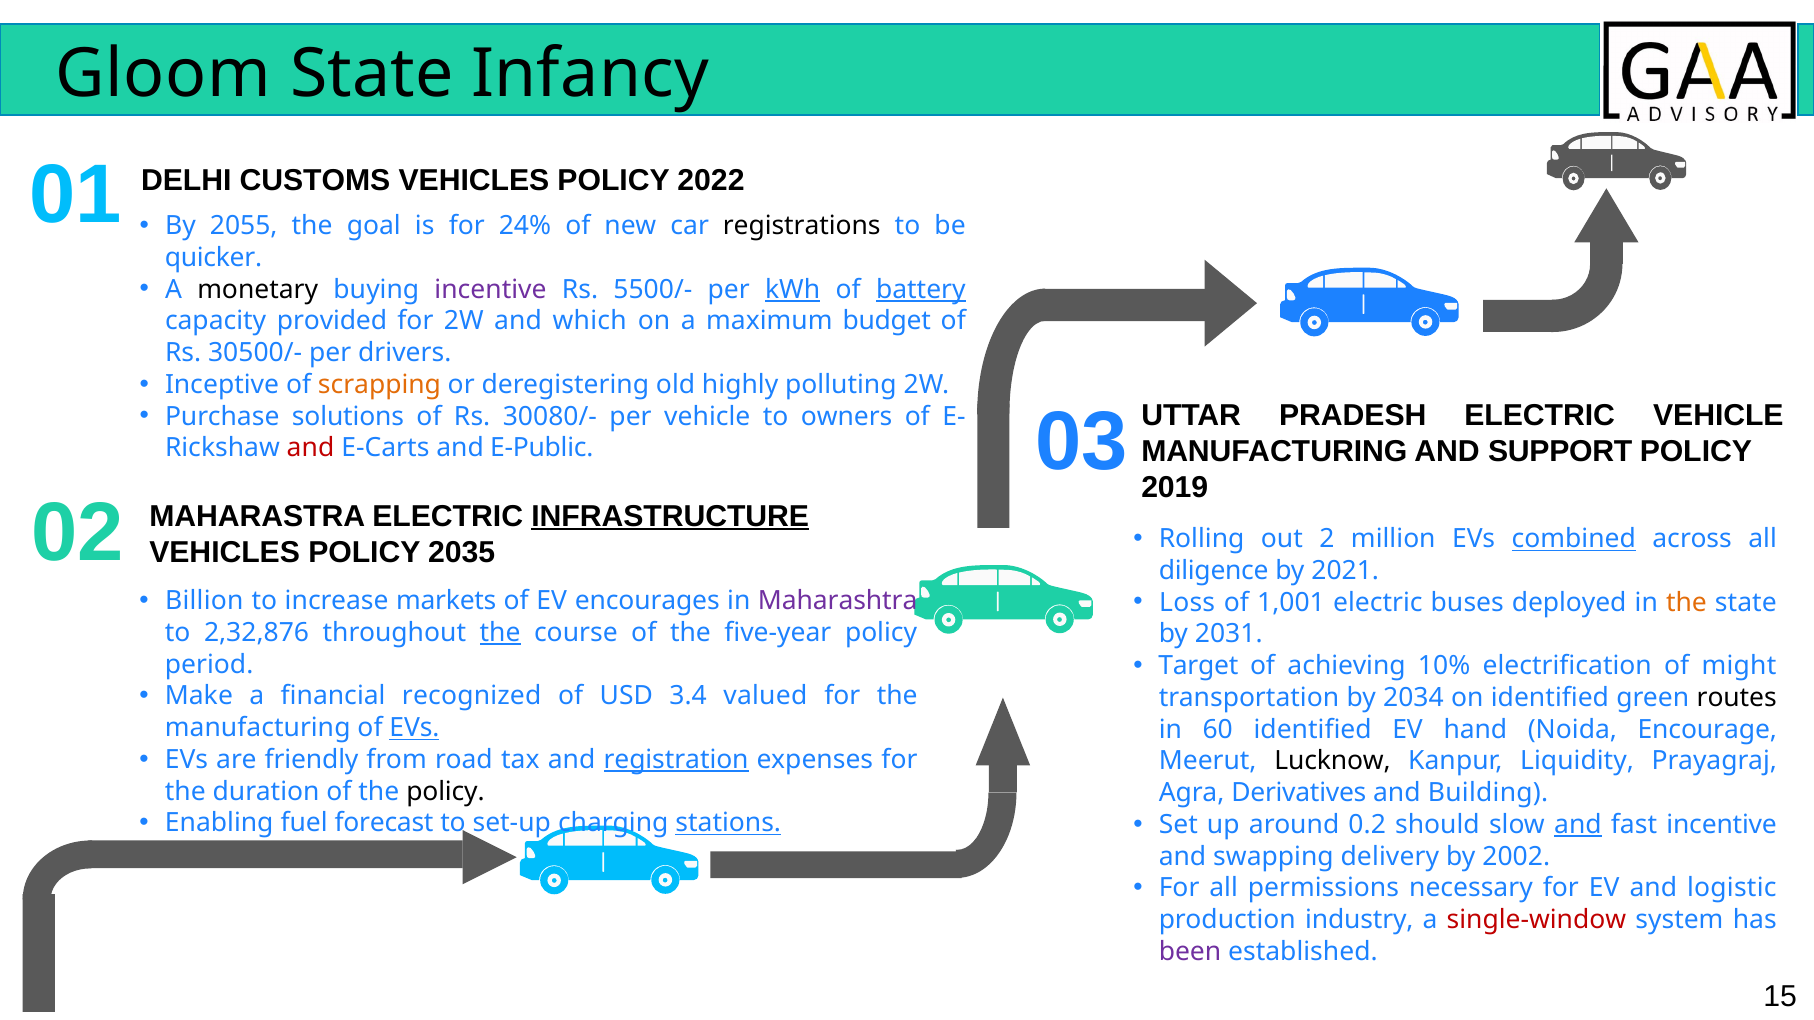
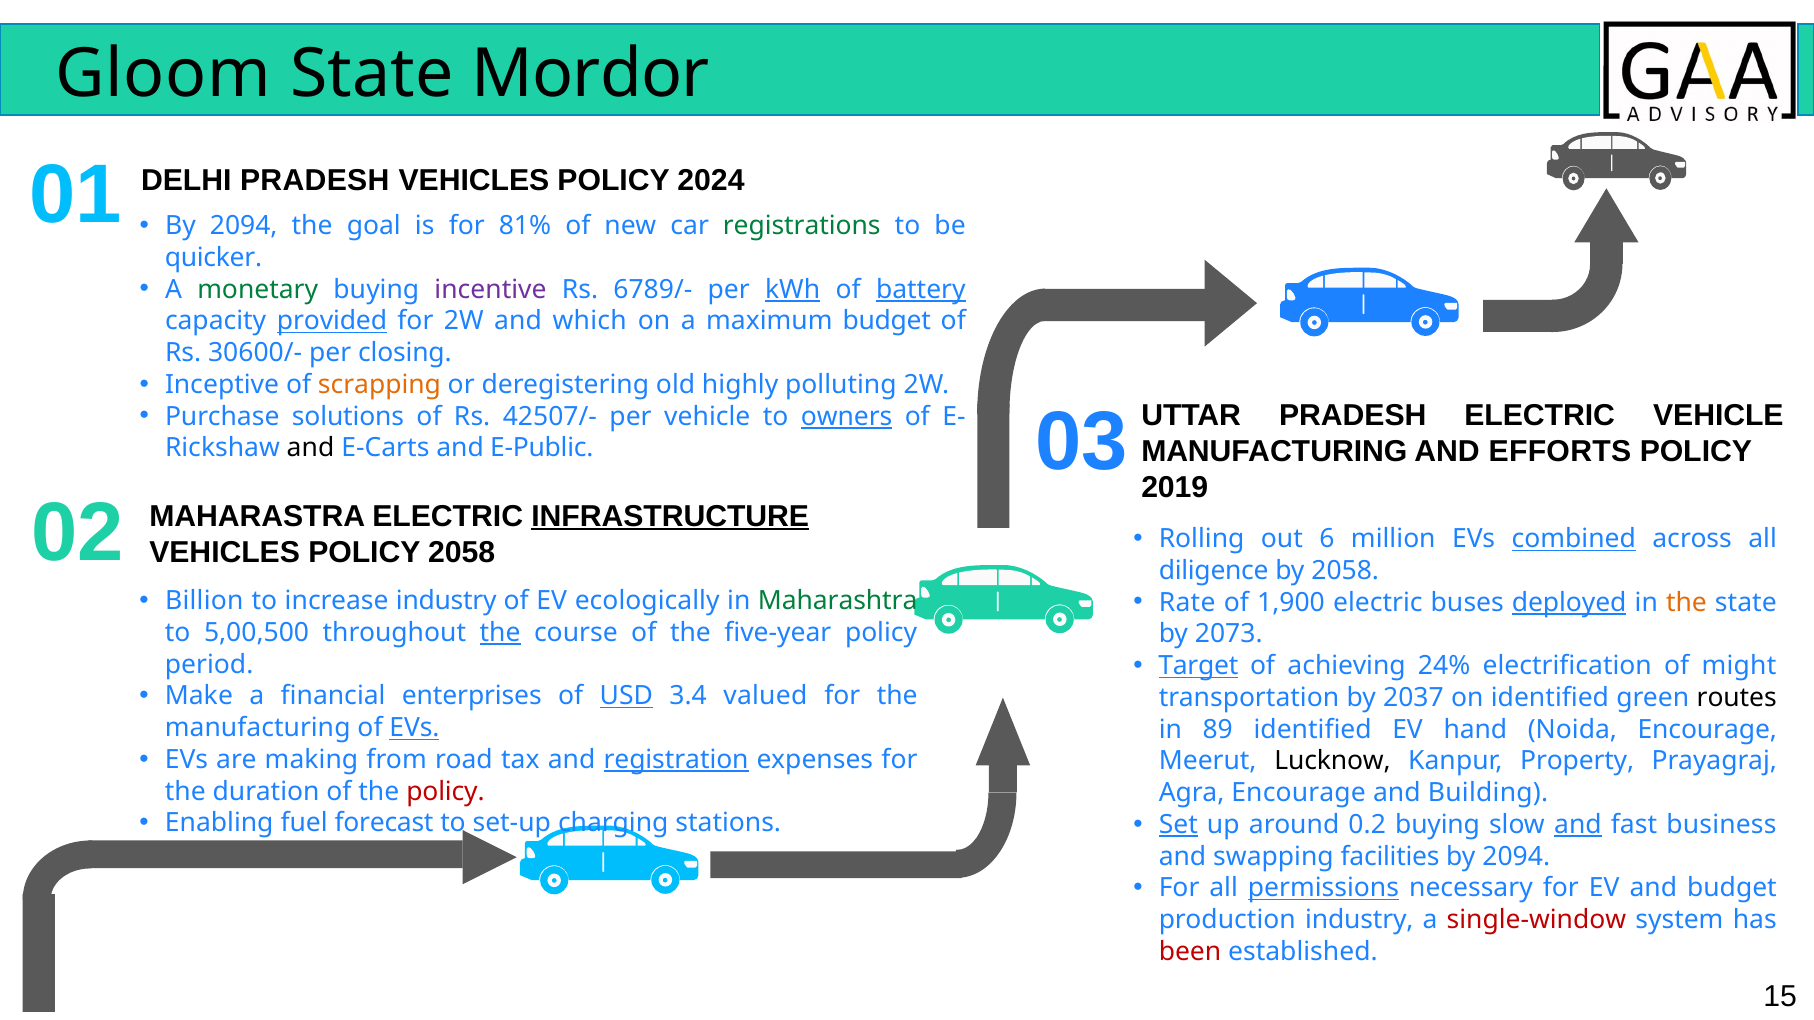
Infancy: Infancy -> Mordor
DELHI CUSTOMS: CUSTOMS -> PRADESH
2022: 2022 -> 2024
2055 at (244, 226): 2055 -> 2094
24%: 24% -> 81%
registrations colour: black -> green
monetary colour: black -> green
5500/-: 5500/- -> 6789/-
provided underline: none -> present
30500/-: 30500/- -> 30600/-
drivers: drivers -> closing
30080/-: 30080/- -> 42507/-
owners underline: none -> present
SUPPORT: SUPPORT -> EFFORTS
and at (311, 448) colour: red -> black
2: 2 -> 6
POLICY 2035: 2035 -> 2058
by 2021: 2021 -> 2058
increase markets: markets -> industry
encourages: encourages -> ecologically
Maharashtra colour: purple -> green
Loss: Loss -> Rate
1,001: 1,001 -> 1,900
deployed underline: none -> present
2,32,876: 2,32,876 -> 5,00,500
2031: 2031 -> 2073
Target underline: none -> present
10%: 10% -> 24%
recognized: recognized -> enterprises
USD underline: none -> present
2034: 2034 -> 2037
60: 60 -> 89
friendly: friendly -> making
Liquidity: Liquidity -> Property
policy at (446, 792) colour: black -> red
Agra Derivatives: Derivatives -> Encourage
stations underline: present -> none
Set underline: none -> present
0.2 should: should -> buying
fast incentive: incentive -> business
delivery: delivery -> facilities
2002 at (1516, 857): 2002 -> 2094
permissions underline: none -> present
and logistic: logistic -> budget
been colour: purple -> red
